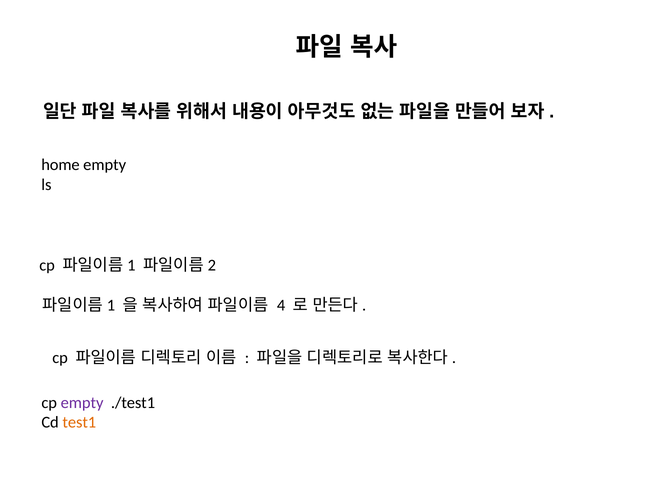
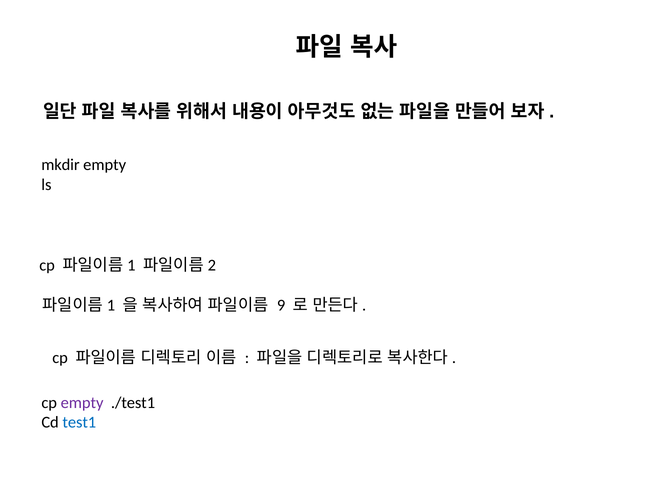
home: home -> mkdir
4: 4 -> 9
test1 colour: orange -> blue
